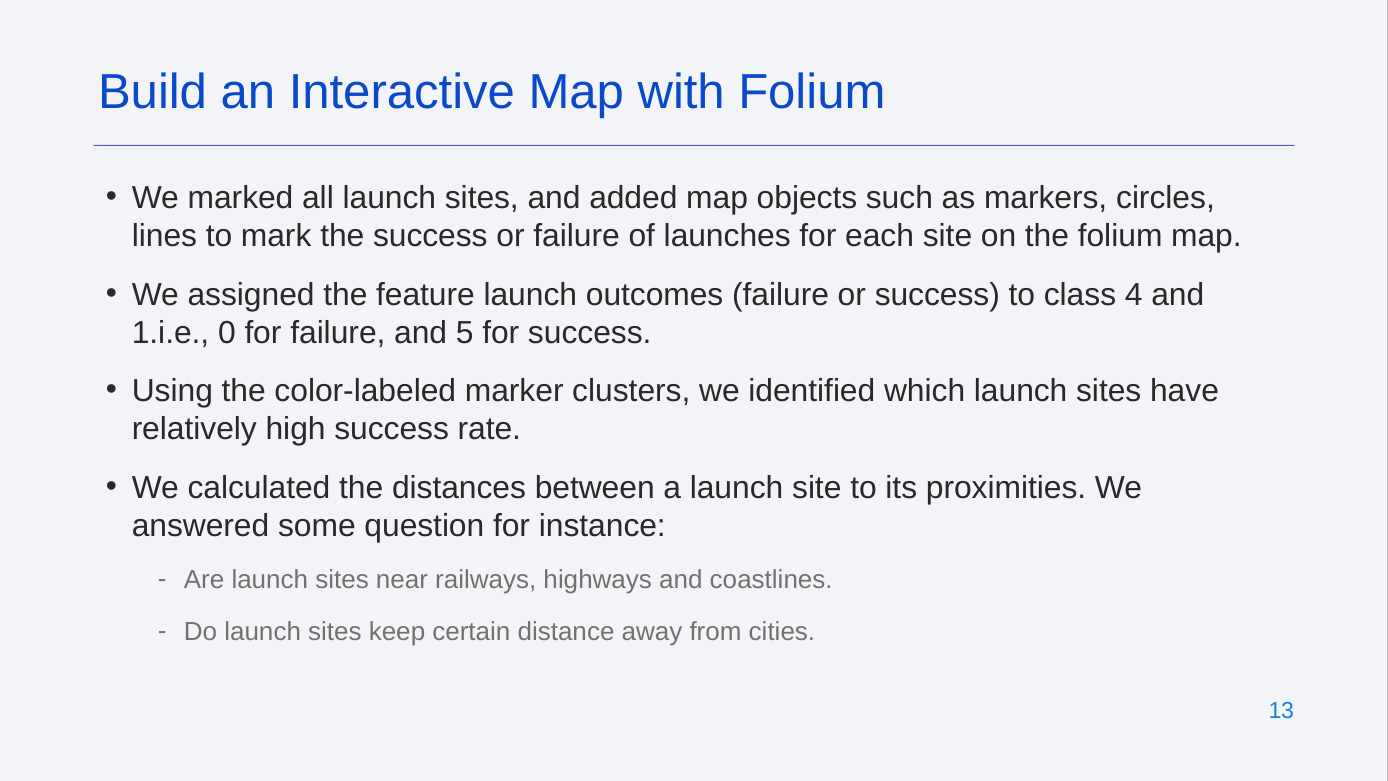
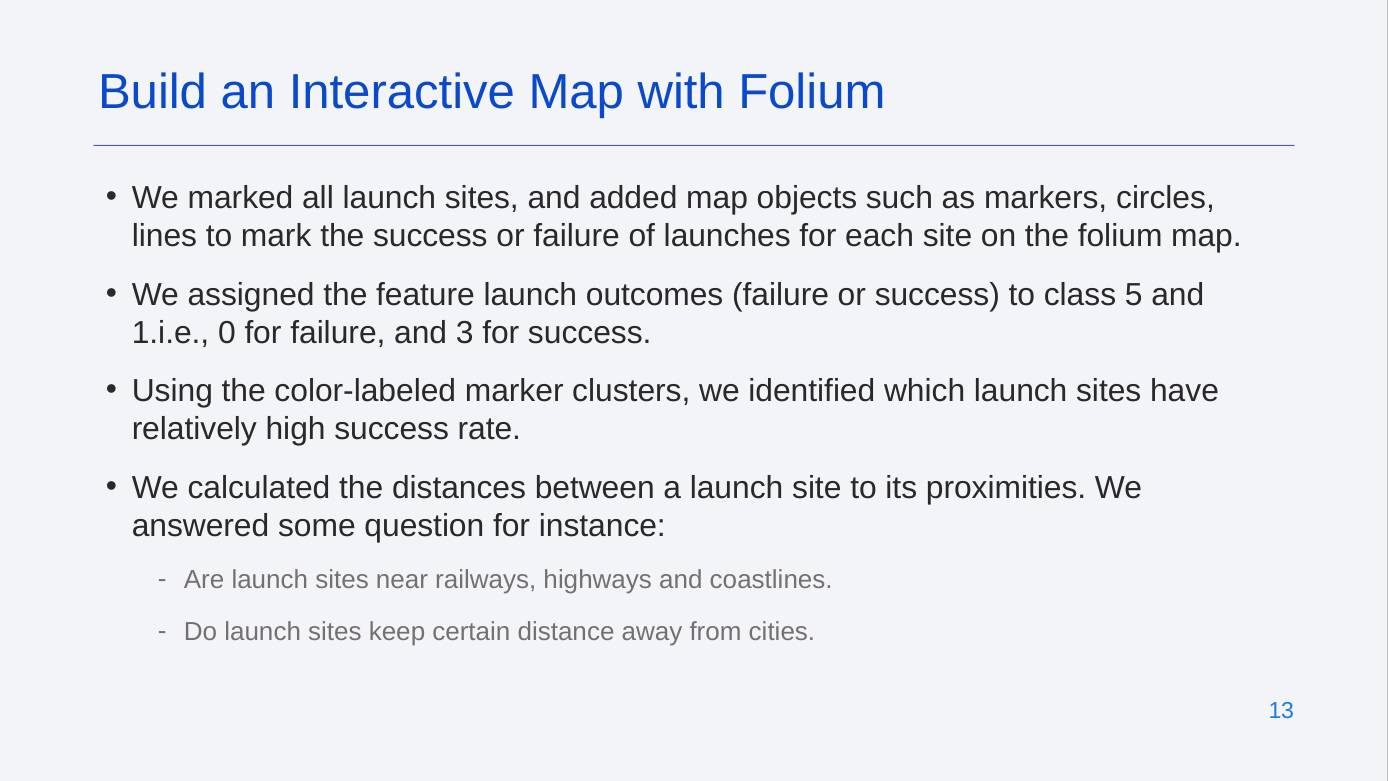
4: 4 -> 5
5: 5 -> 3
